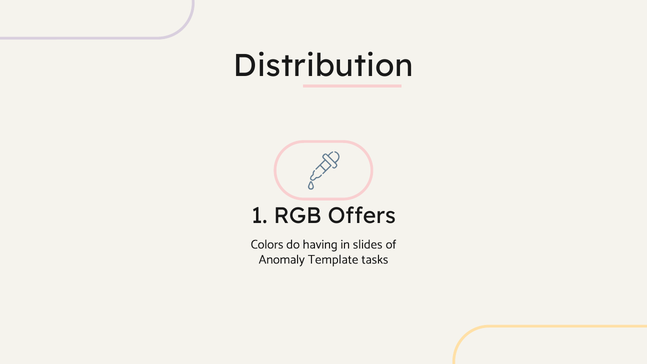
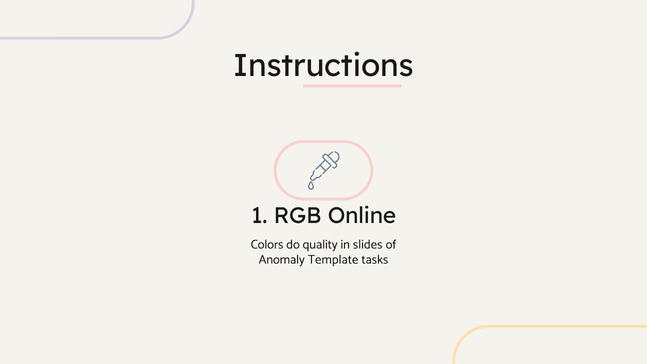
Distribution: Distribution -> Instructions
Offers: Offers -> Online
having: having -> quality
